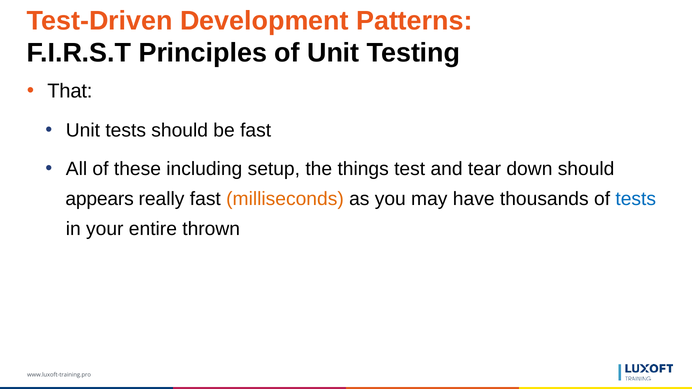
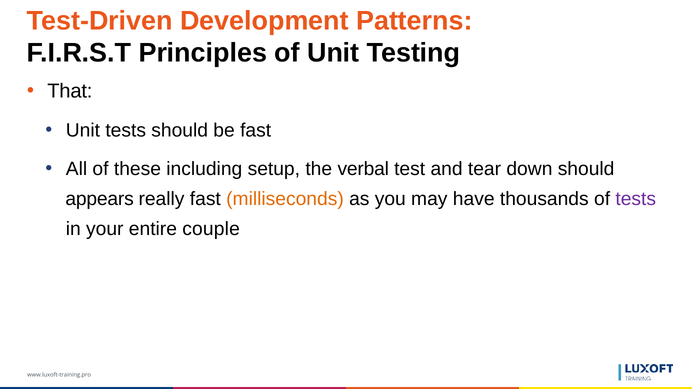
things: things -> verbal
tests at (636, 199) colour: blue -> purple
thrown: thrown -> couple
